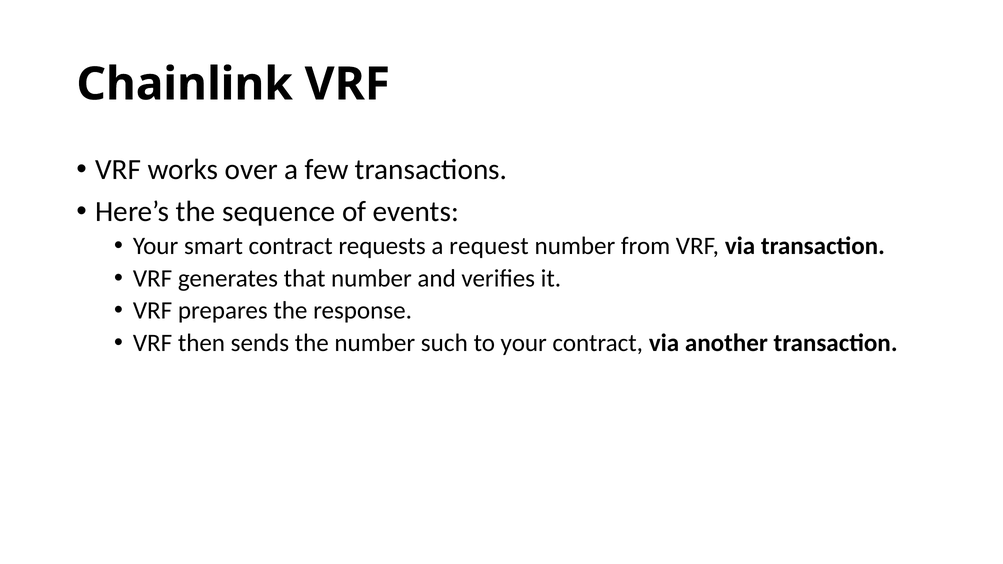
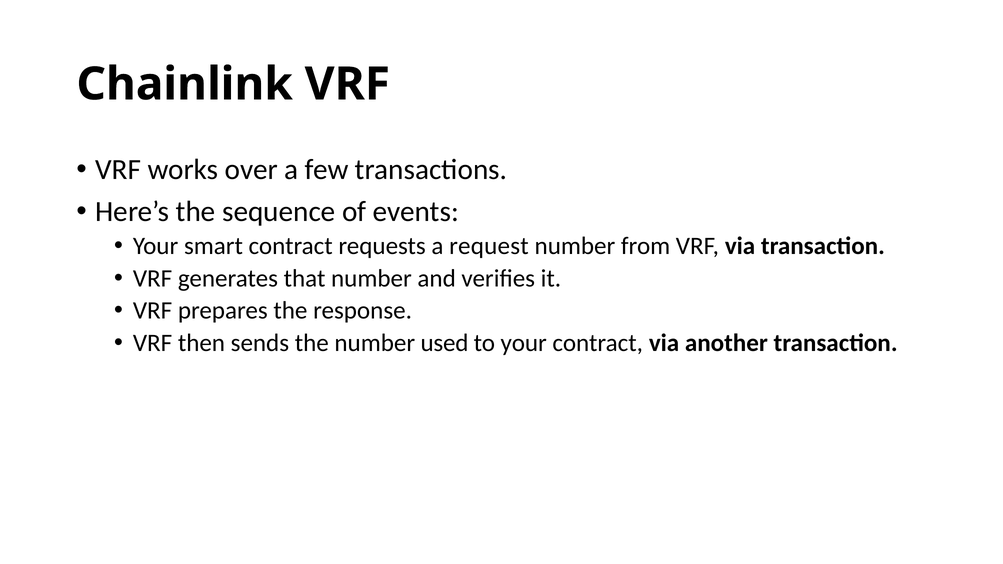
such: such -> used
